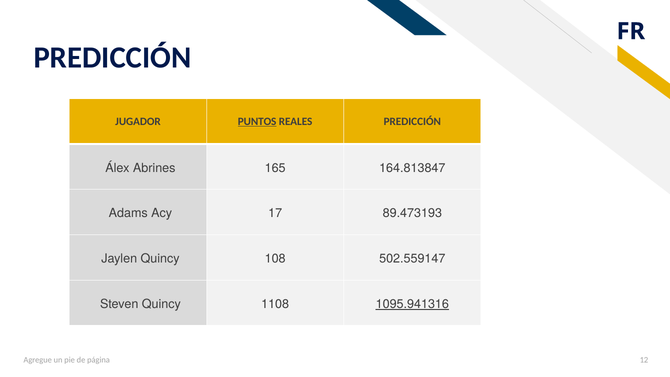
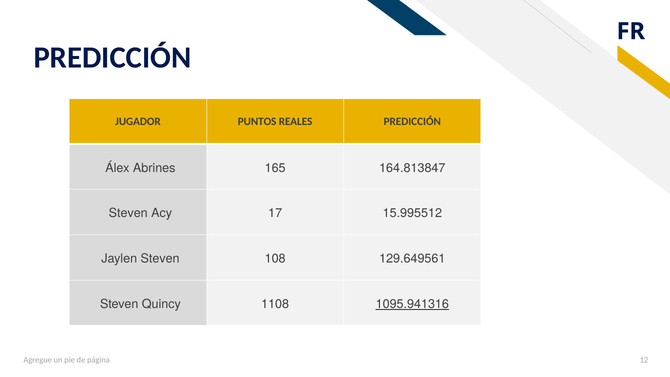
PUNTOS underline: present -> none
Adams at (128, 213): Adams -> Steven
89.473193: 89.473193 -> 15.995512
Jaylen Quincy: Quincy -> Steven
502.559147: 502.559147 -> 129.649561
